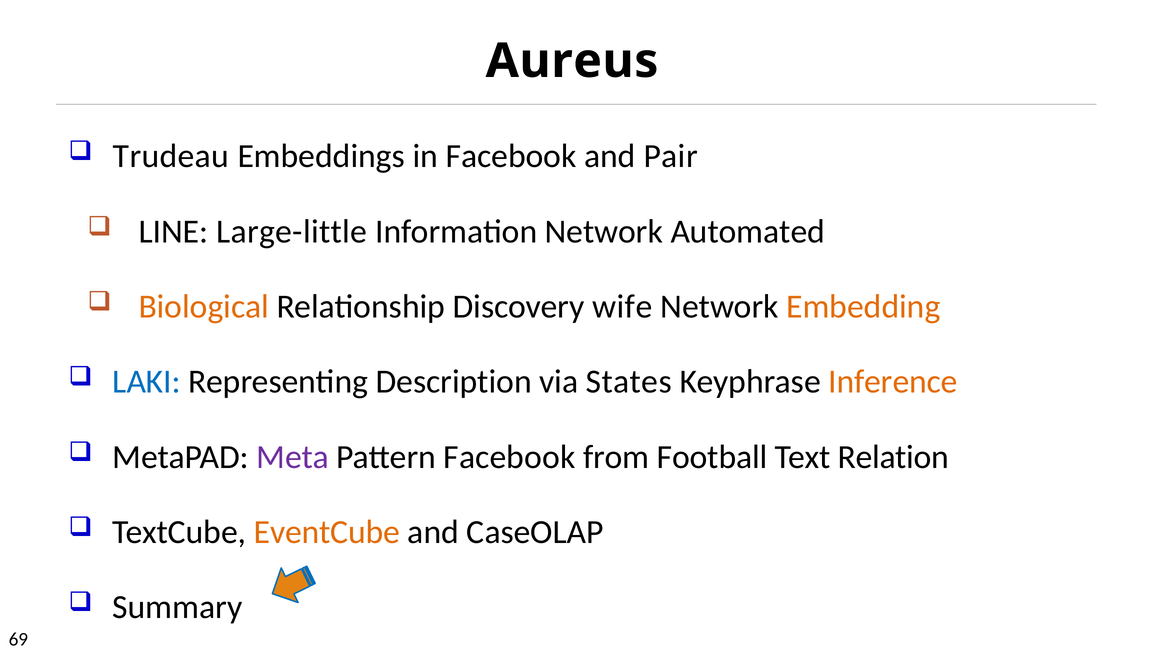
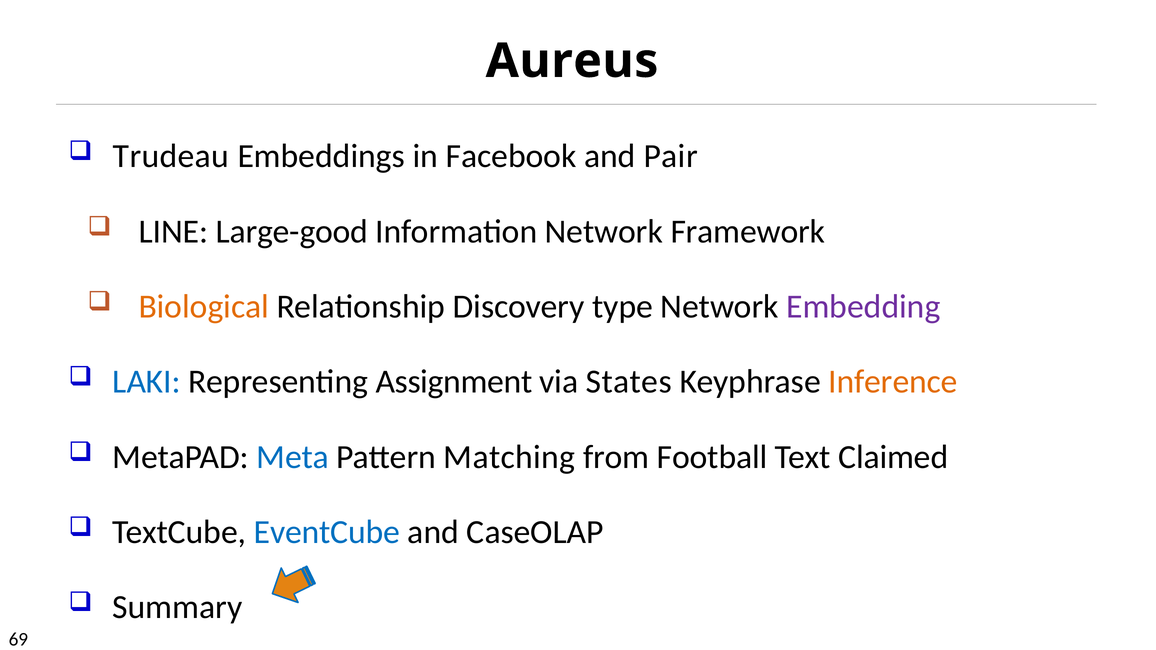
Large-little: Large-little -> Large-good
Automated: Automated -> Framework
wife: wife -> type
Embedding colour: orange -> purple
Description: Description -> Assignment
Meta colour: purple -> blue
Pattern Facebook: Facebook -> Matching
Relation: Relation -> Claimed
EventCube colour: orange -> blue
